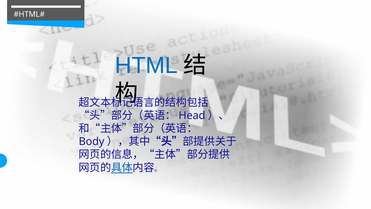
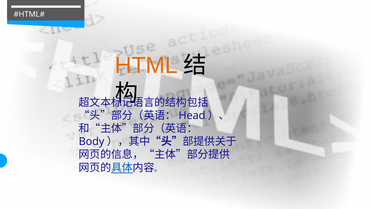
HTML colour: blue -> orange
